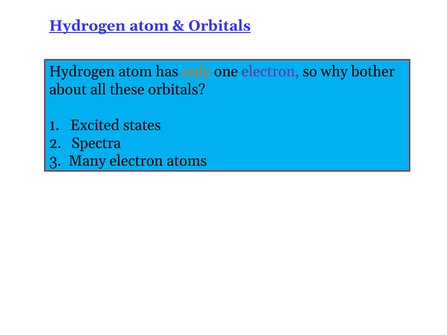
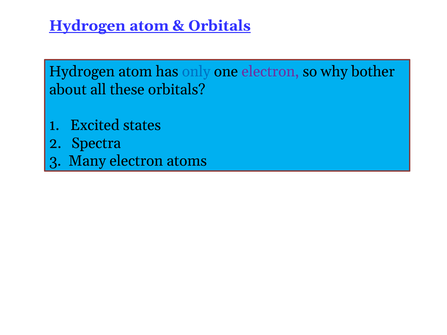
only colour: orange -> blue
